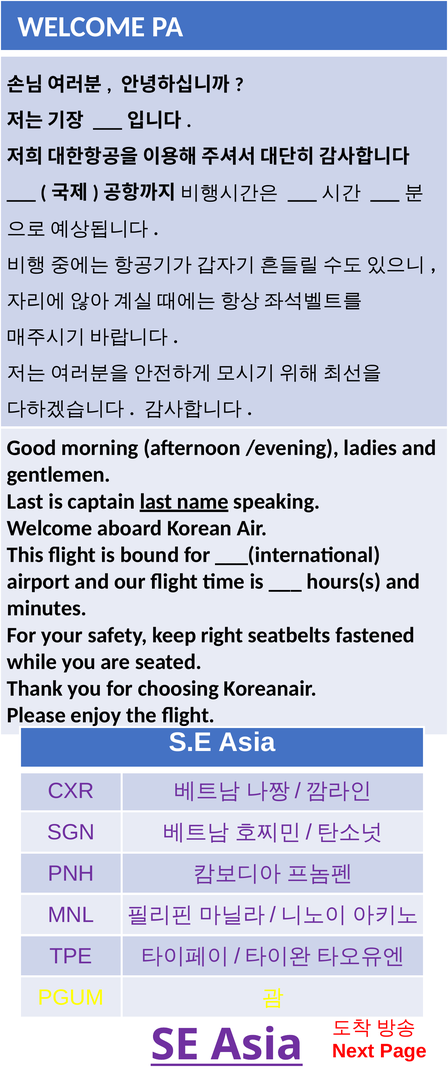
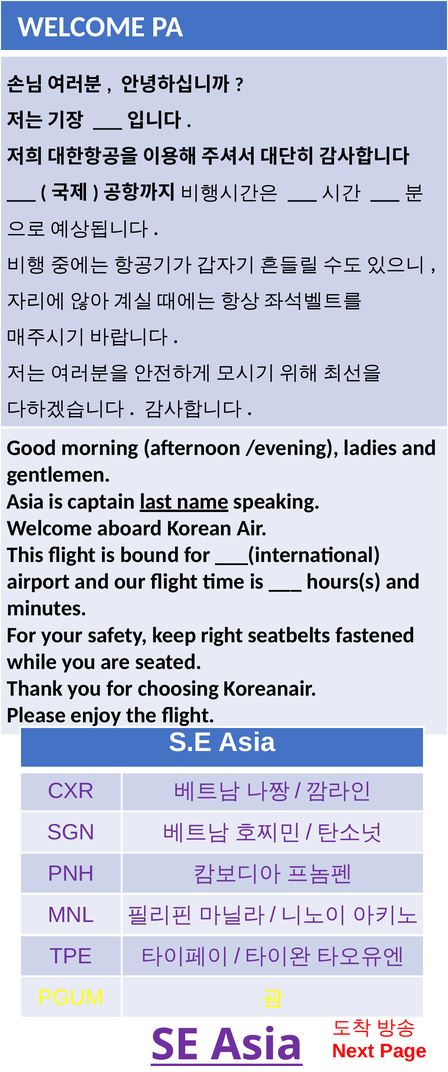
Last at (25, 501): Last -> Asia
